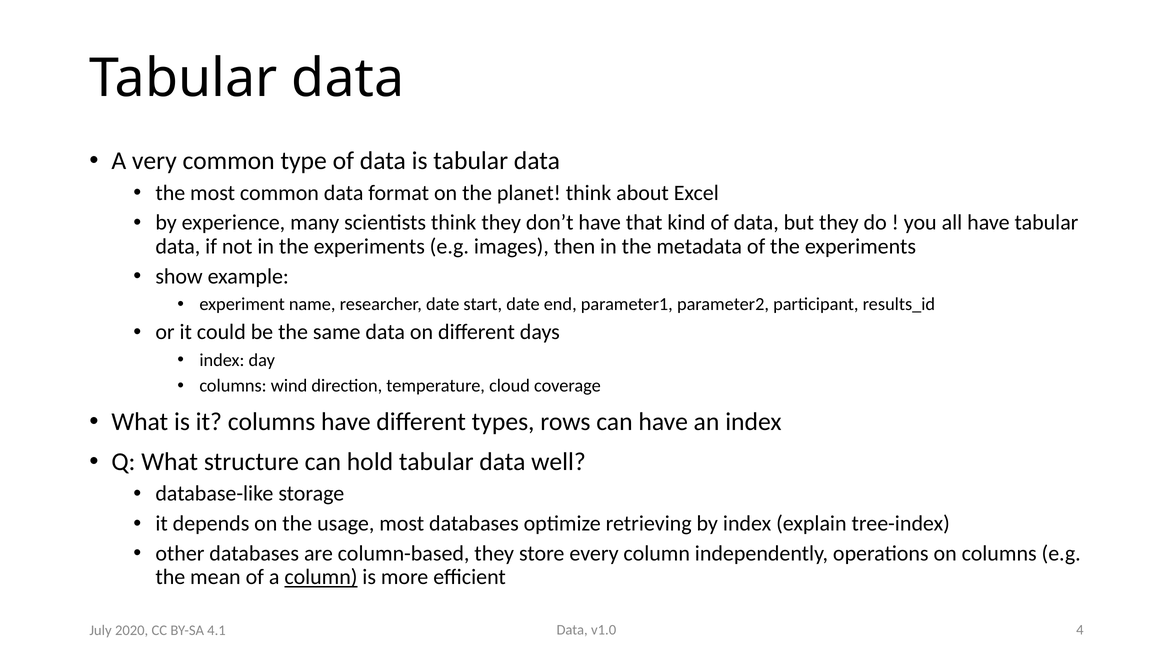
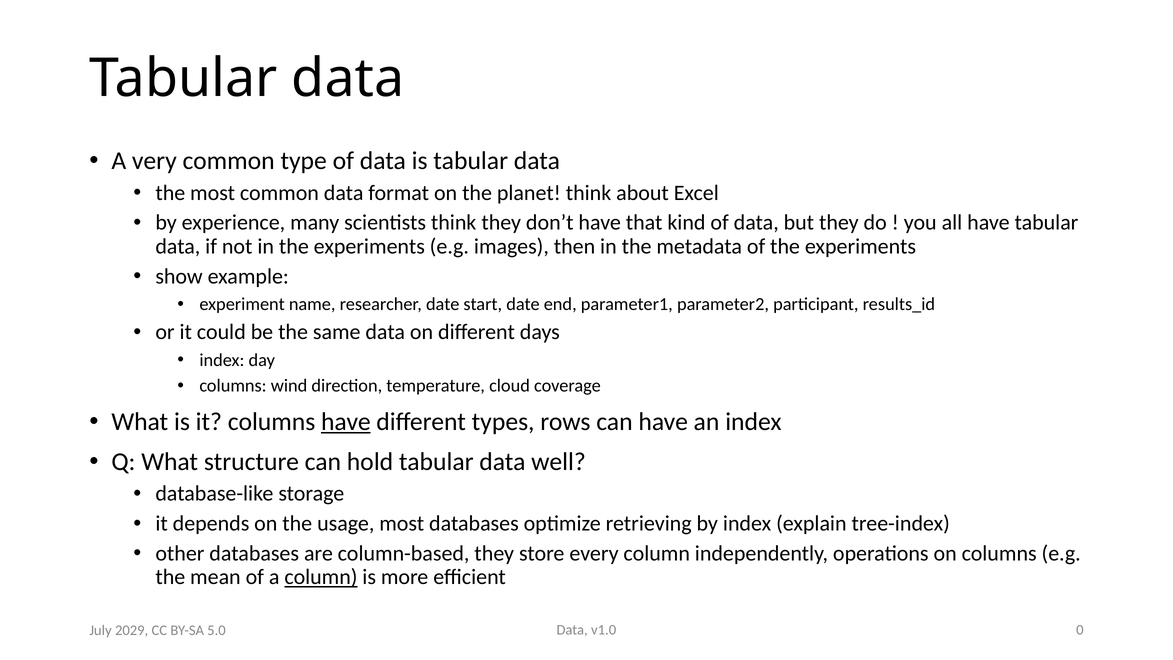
have at (346, 422) underline: none -> present
4: 4 -> 0
2020: 2020 -> 2029
4.1: 4.1 -> 5.0
